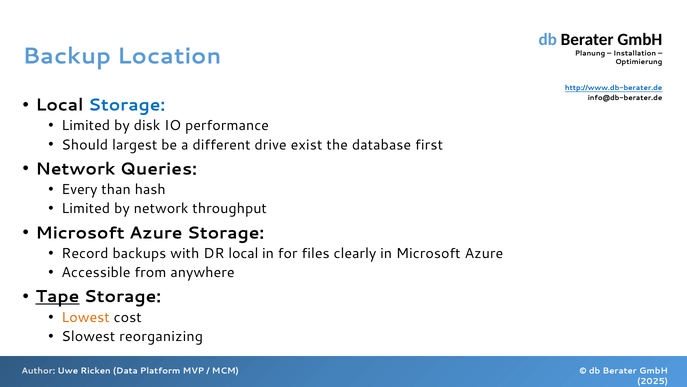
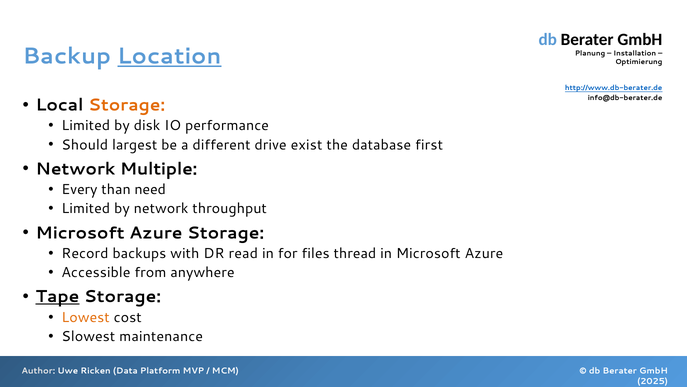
Location underline: none -> present
Storage at (127, 105) colour: blue -> orange
Queries: Queries -> Multiple
hash: hash -> need
DR local: local -> read
clearly: clearly -> thread
reorganizing: reorganizing -> maintenance
